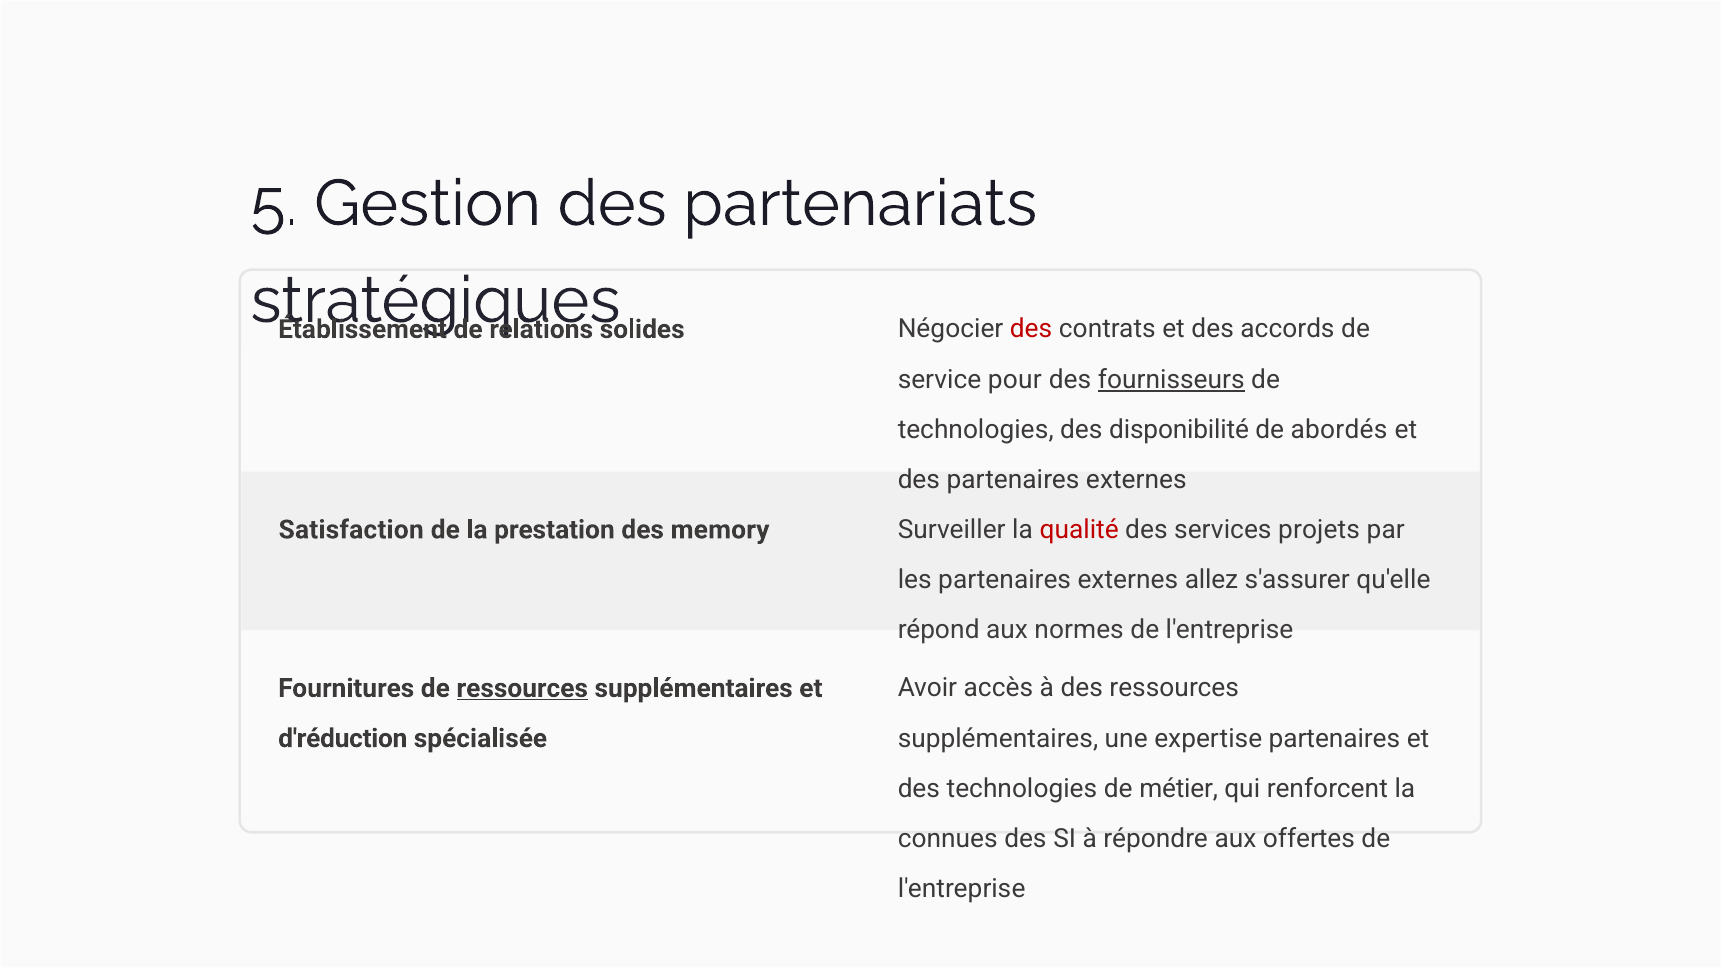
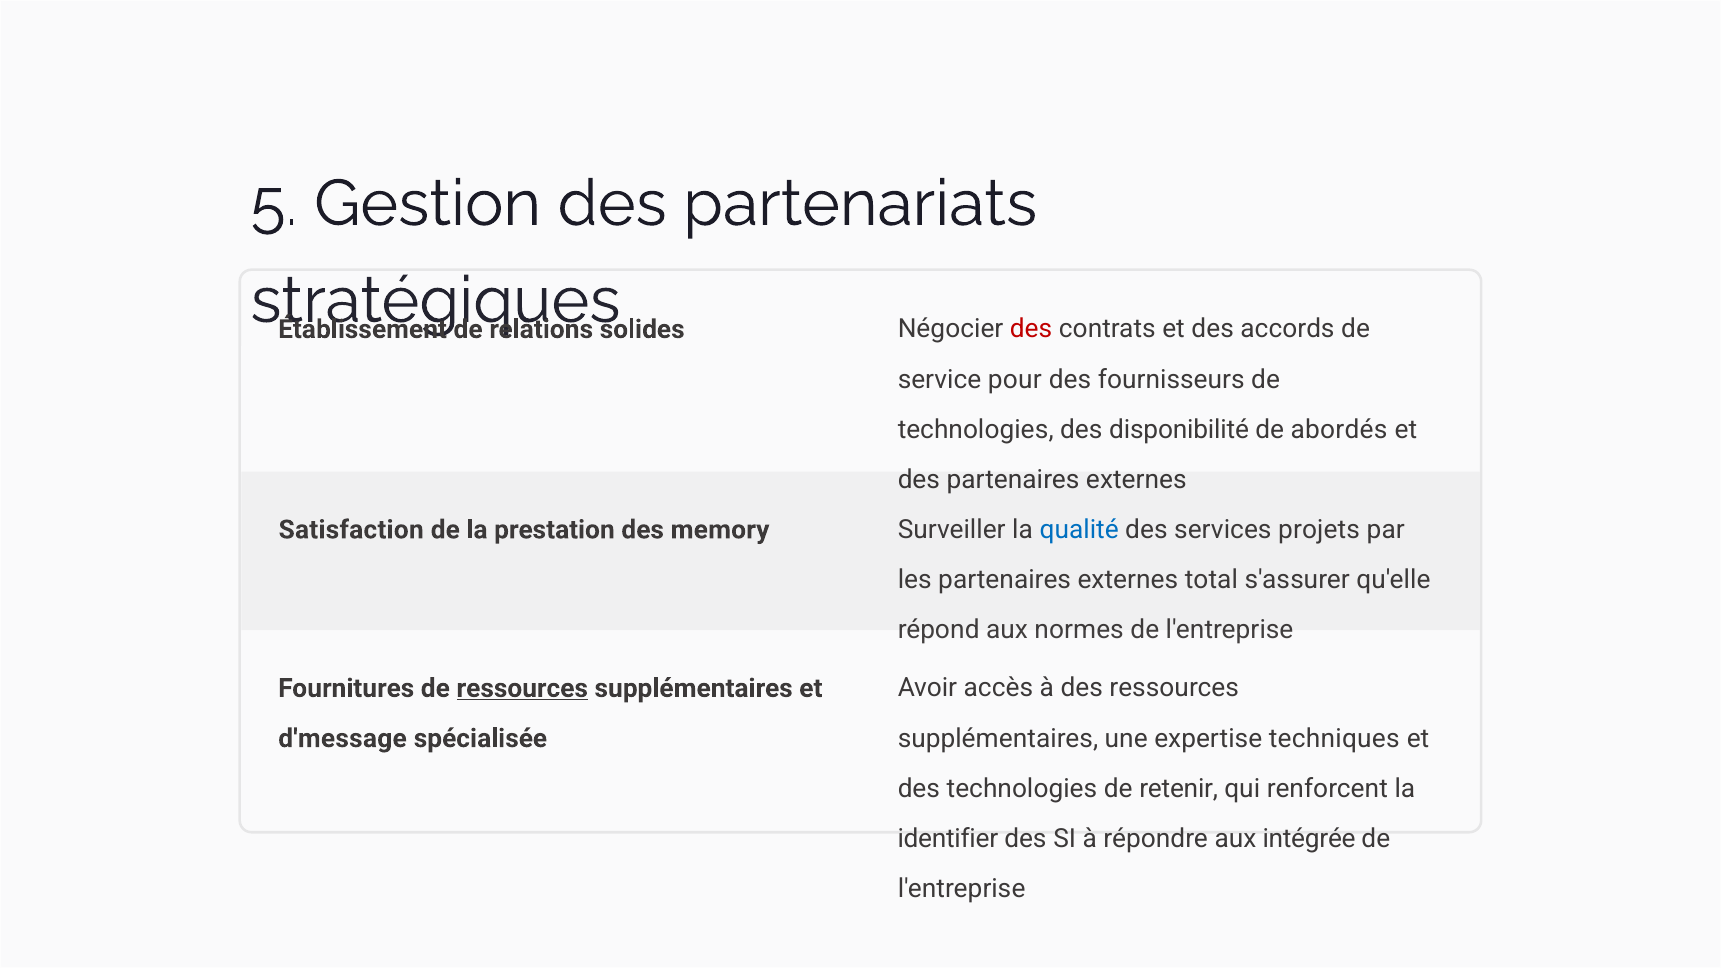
fournisseurs underline: present -> none
qualité colour: red -> blue
allez: allez -> total
expertise partenaires: partenaires -> techniques
d'réduction: d'réduction -> d'message
métier: métier -> retenir
connues: connues -> identifier
offertes: offertes -> intégrée
